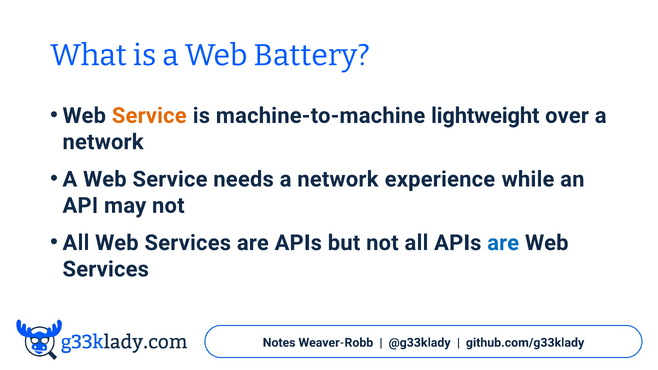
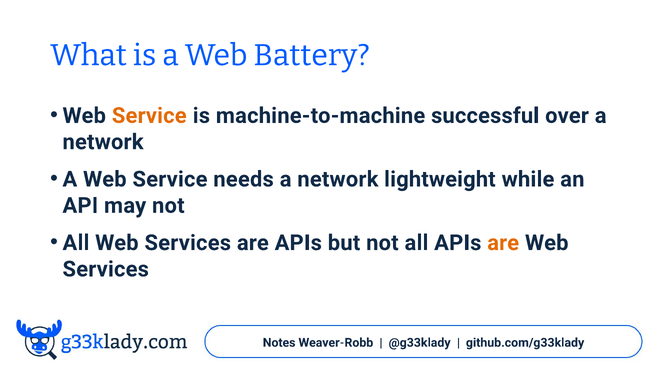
lightweight: lightweight -> successful
experience: experience -> lightweight
are at (503, 243) colour: blue -> orange
